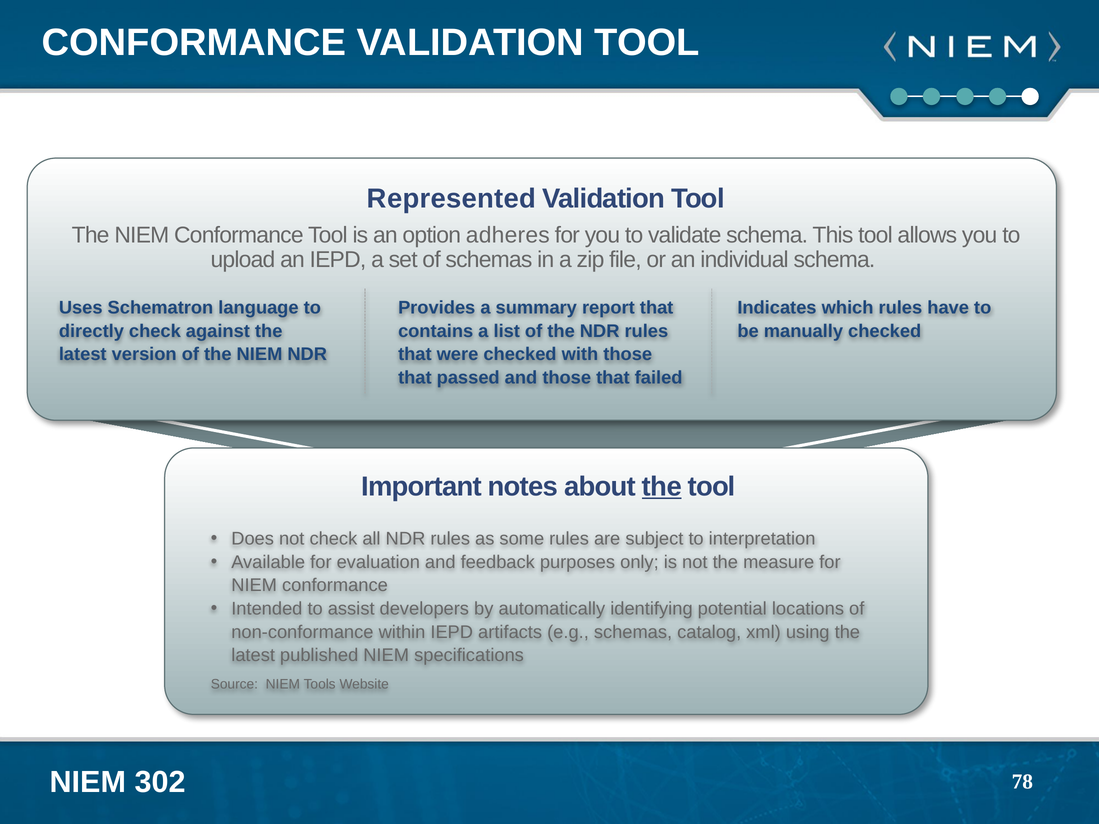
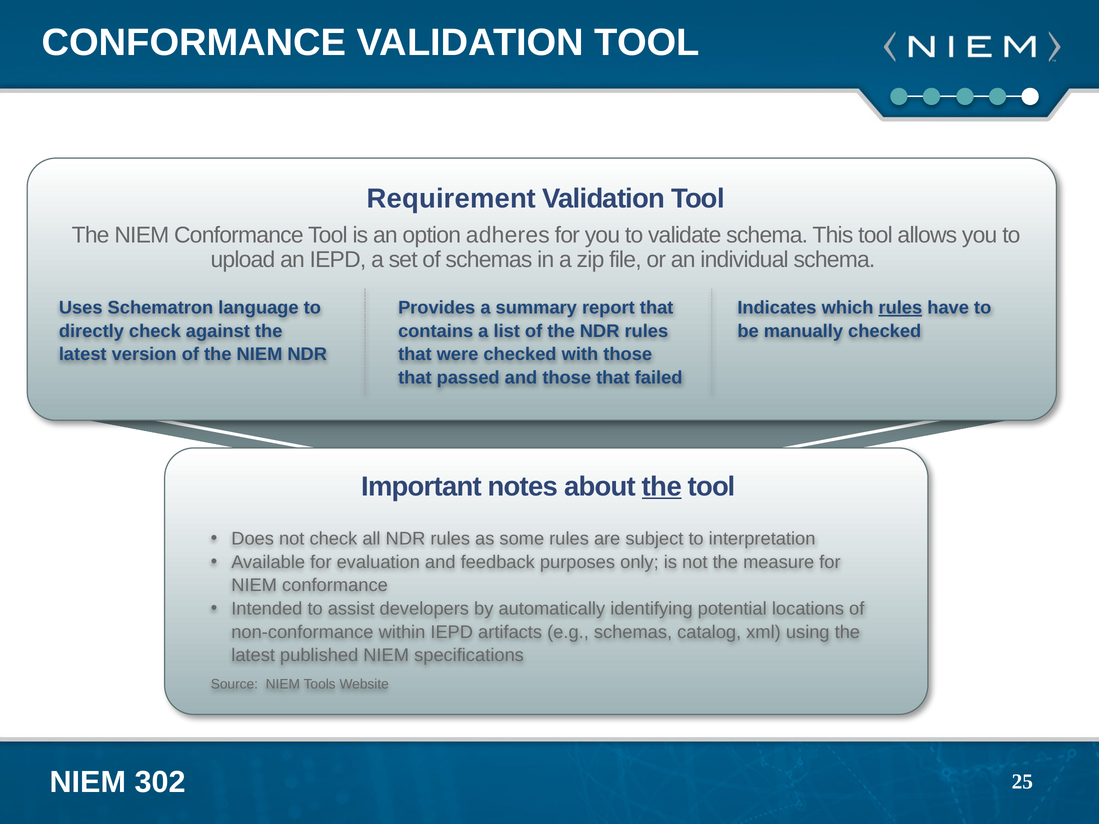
Represented: Represented -> Requirement
rules at (900, 308) underline: none -> present
78: 78 -> 25
